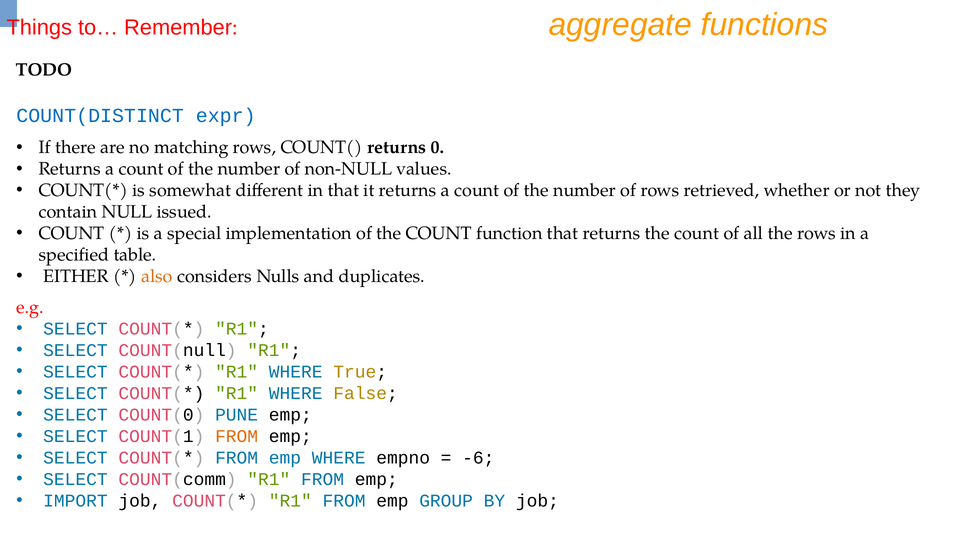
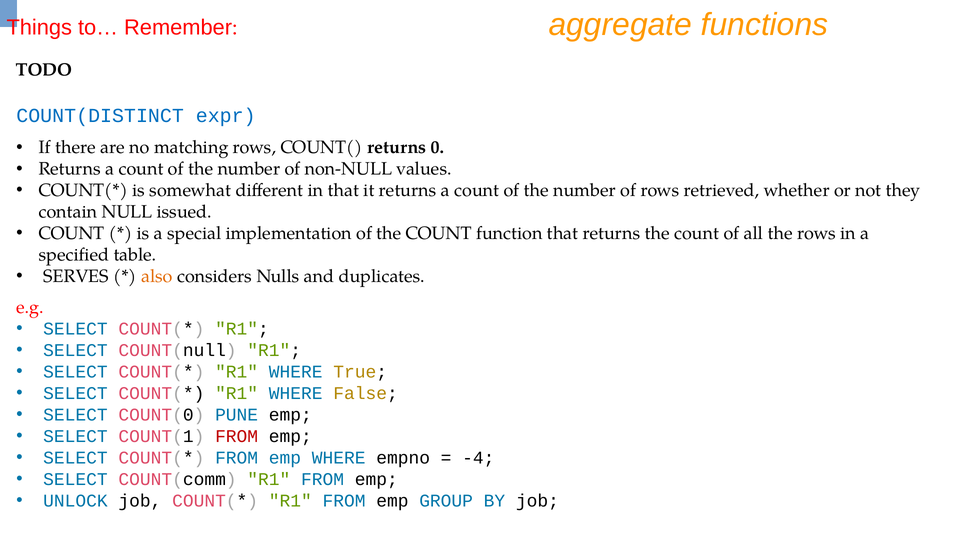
EITHER: EITHER -> SERVES
FROM at (237, 436) colour: orange -> red
-6: -6 -> -4
IMPORT: IMPORT -> UNLOCK
